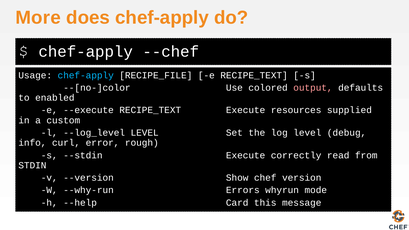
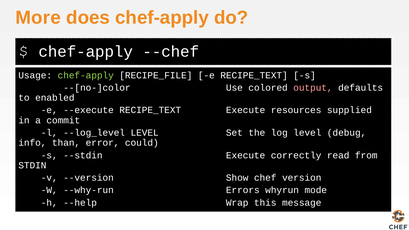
chef-apply at (86, 75) colour: light blue -> light green
custom: custom -> commit
curl: curl -> than
rough: rough -> could
Card: Card -> Wrap
